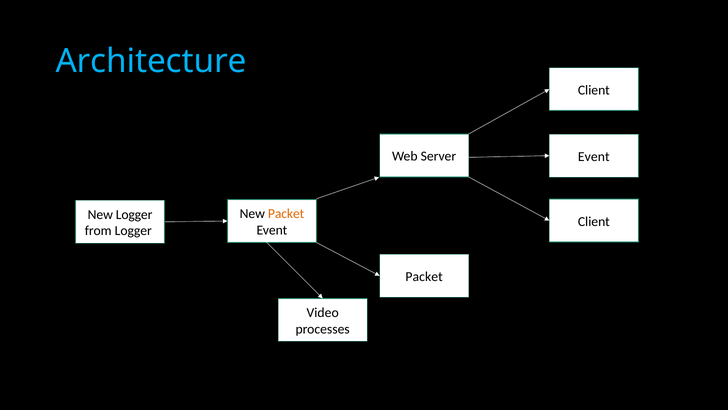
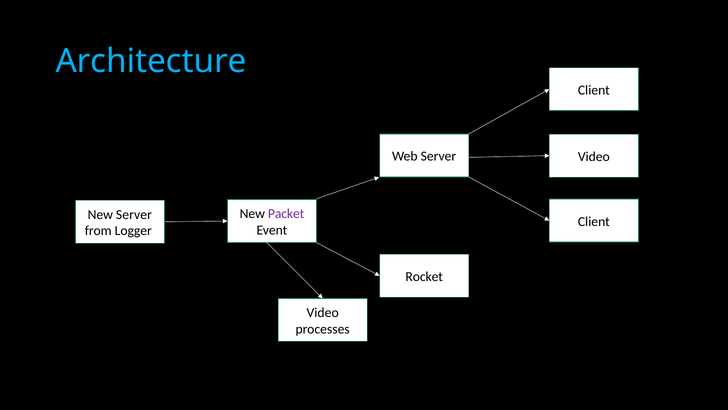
Event at (594, 156): Event -> Video
Packet at (286, 214) colour: orange -> purple
New Logger: Logger -> Server
Packet at (424, 276): Packet -> Rocket
